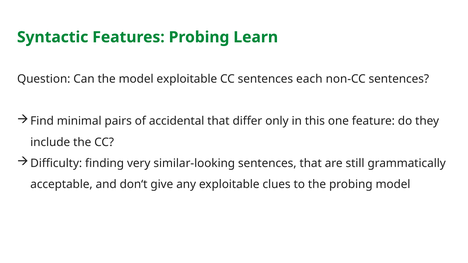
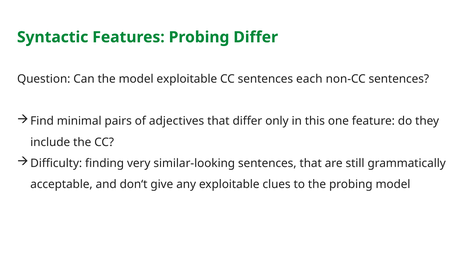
Probing Learn: Learn -> Differ
accidental: accidental -> adjectives
